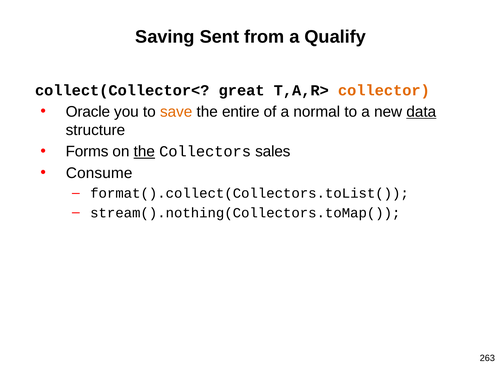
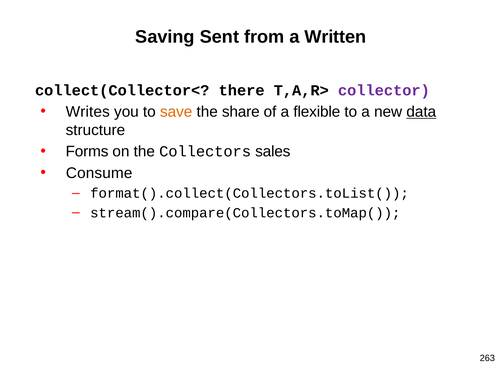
Qualify: Qualify -> Written
great: great -> there
collector colour: orange -> purple
Oracle: Oracle -> Writes
entire: entire -> share
normal: normal -> flexible
the at (144, 152) underline: present -> none
stream().nothing(Collectors.toMap(: stream().nothing(Collectors.toMap( -> stream().compare(Collectors.toMap(
